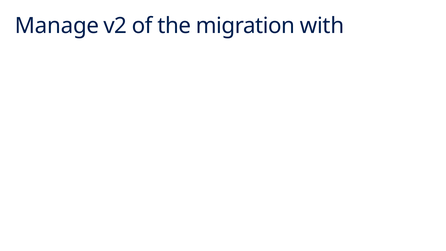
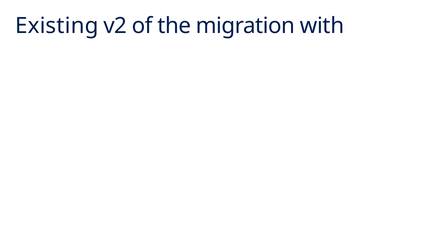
Manage: Manage -> Existing
